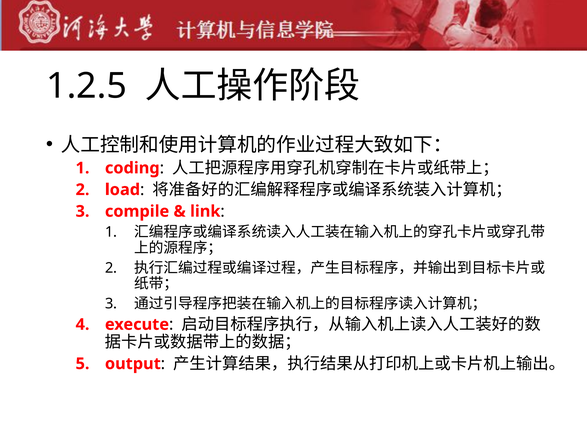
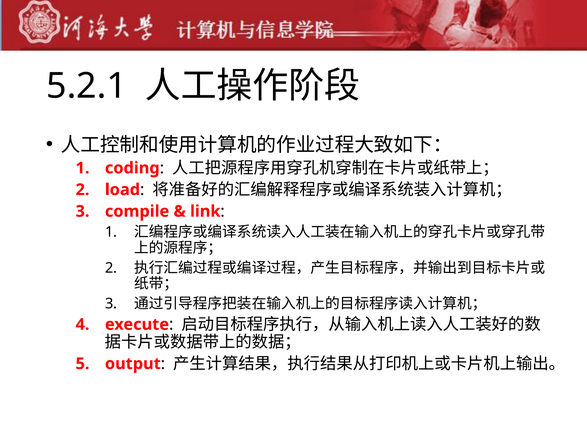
1.2.5: 1.2.5 -> 5.2.1
